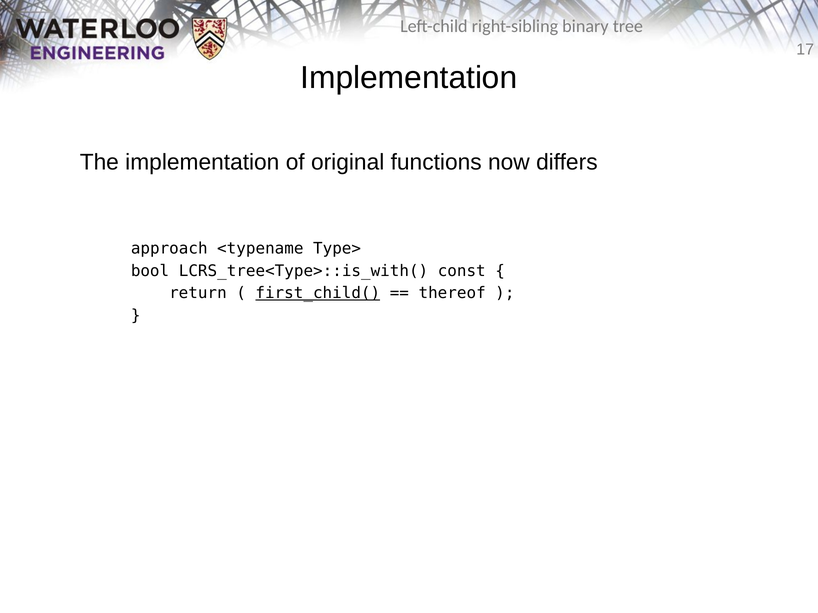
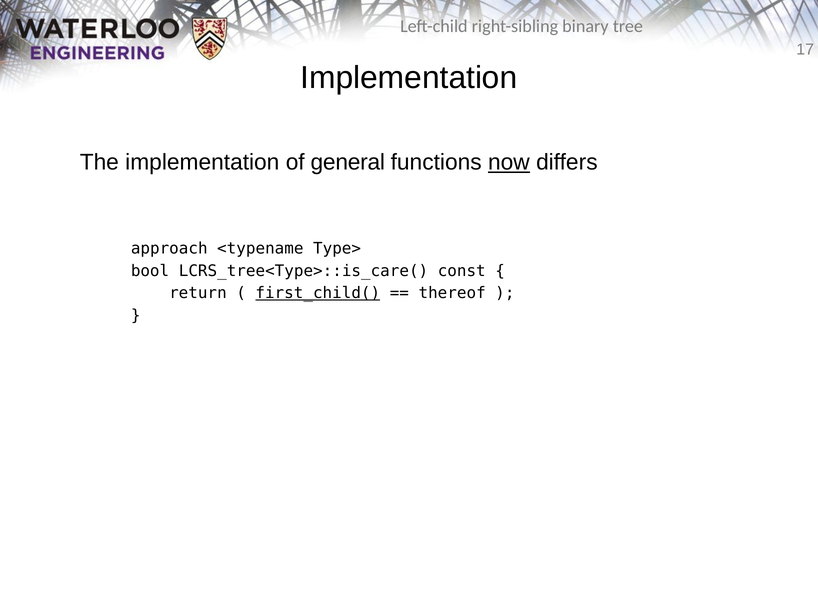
original: original -> general
now underline: none -> present
LCRS_tree<Type>::is_with(: LCRS_tree<Type>::is_with( -> LCRS_tree<Type>::is_care(
